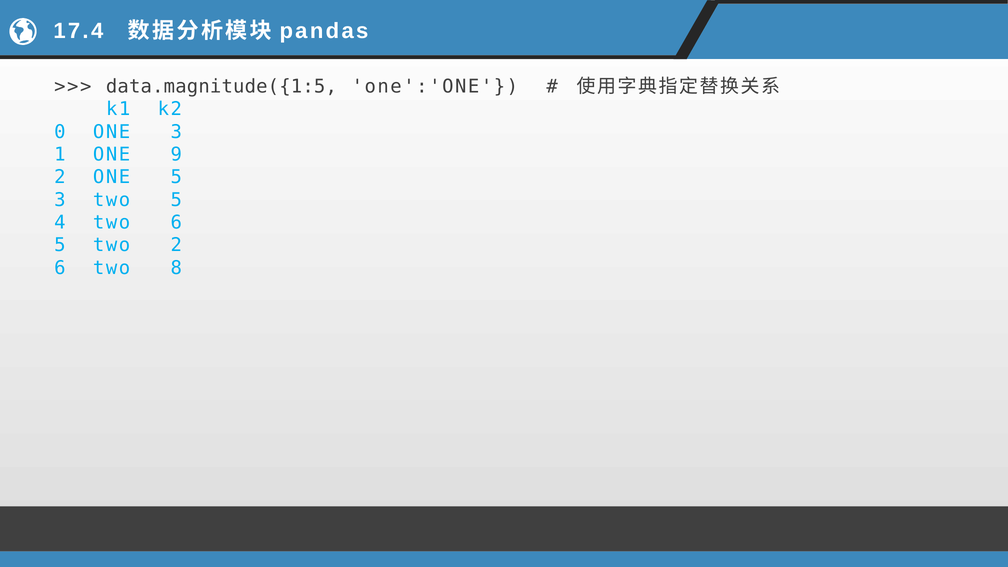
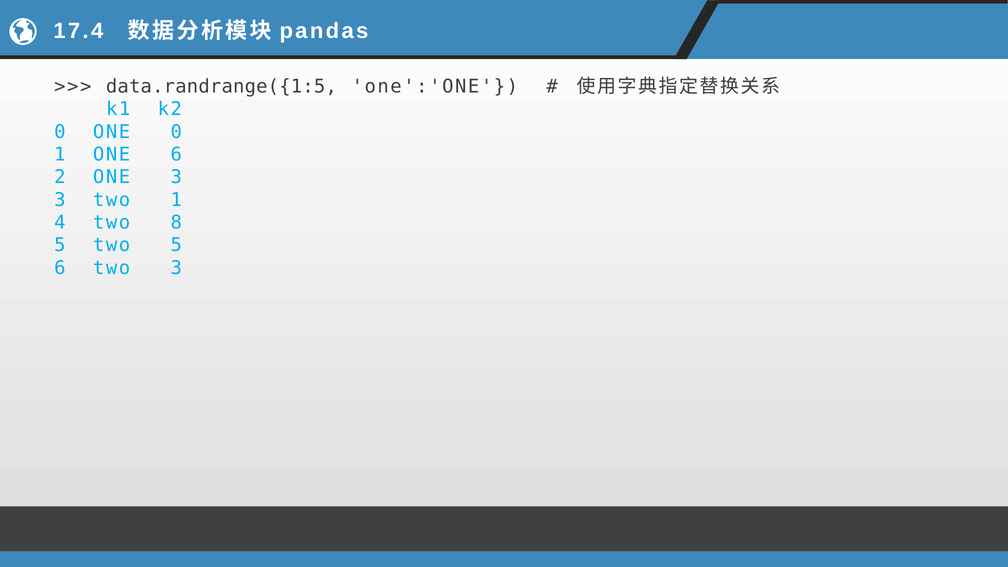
data.magnitude({1:5: data.magnitude({1:5 -> data.randrange({1:5
ONE 3: 3 -> 0
ONE 9: 9 -> 6
ONE 5: 5 -> 3
two 5: 5 -> 1
two 6: 6 -> 8
two 2: 2 -> 5
two 8: 8 -> 3
